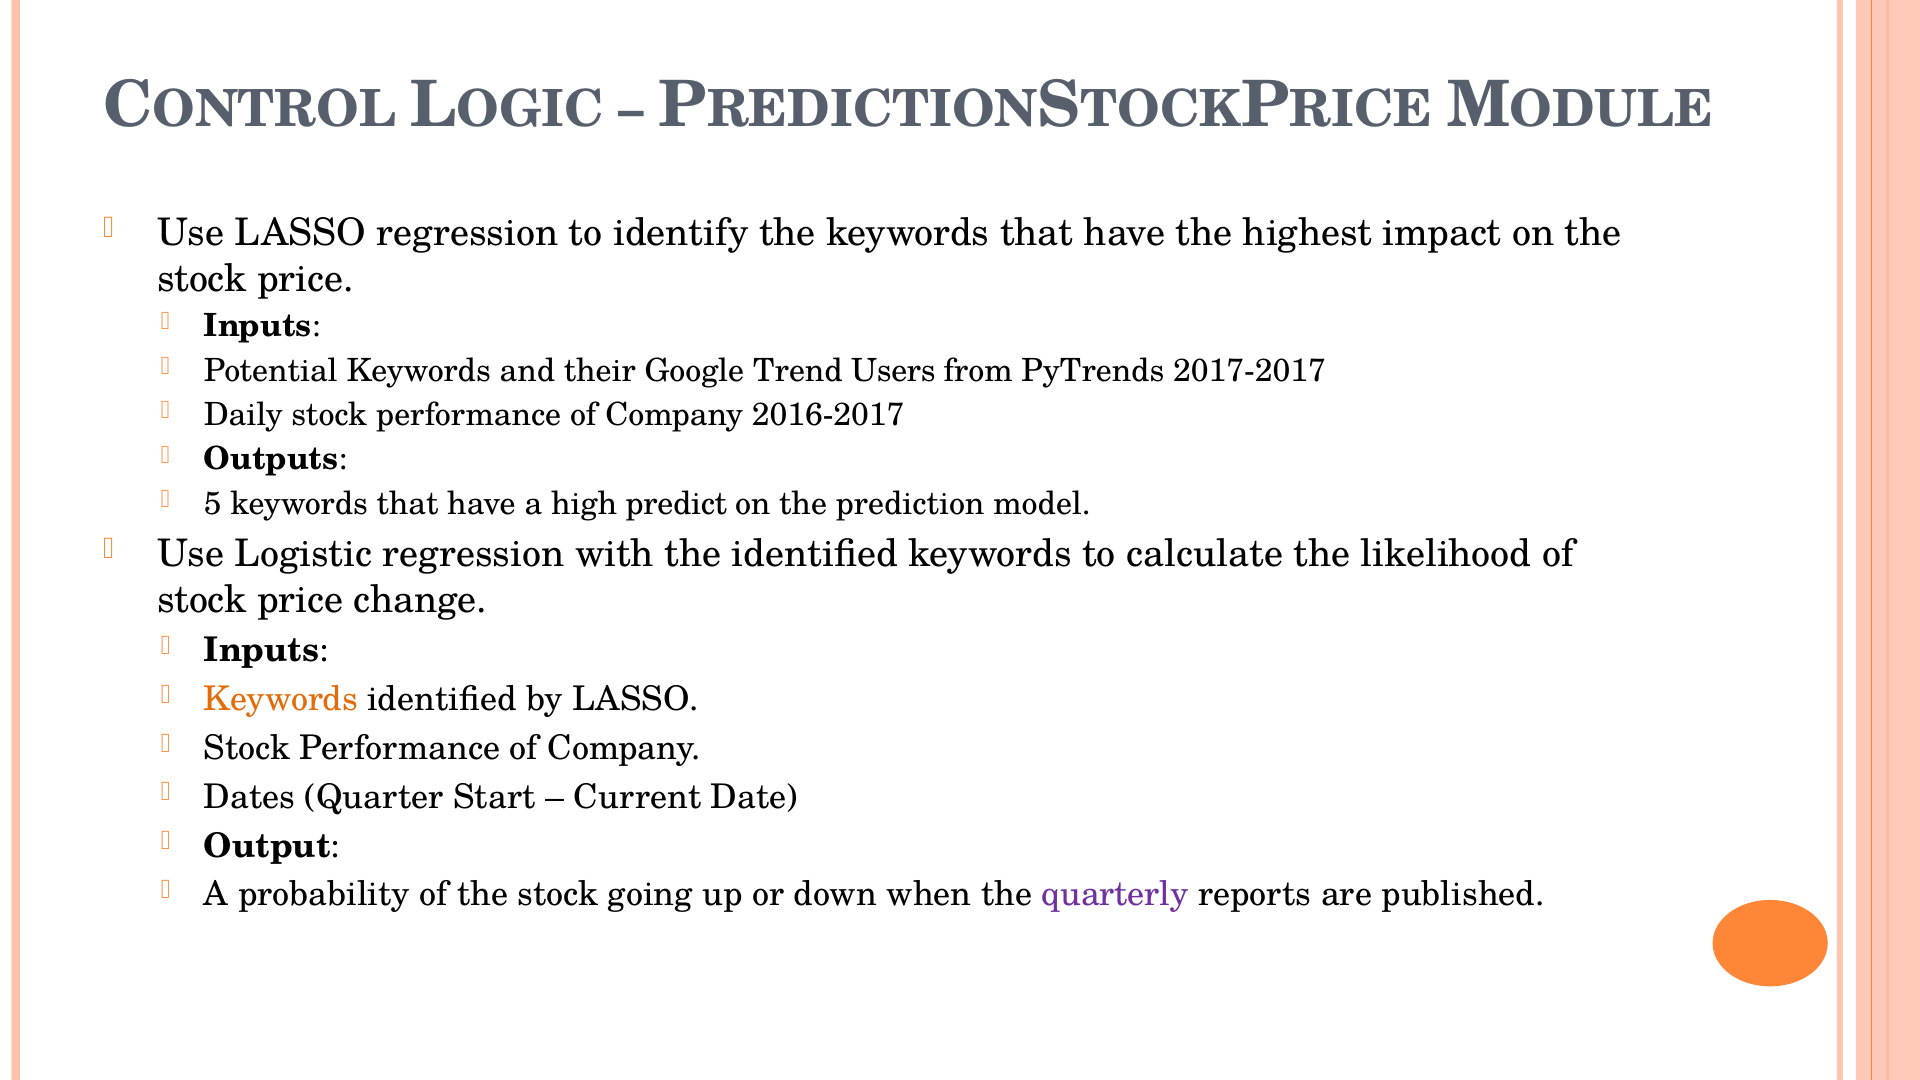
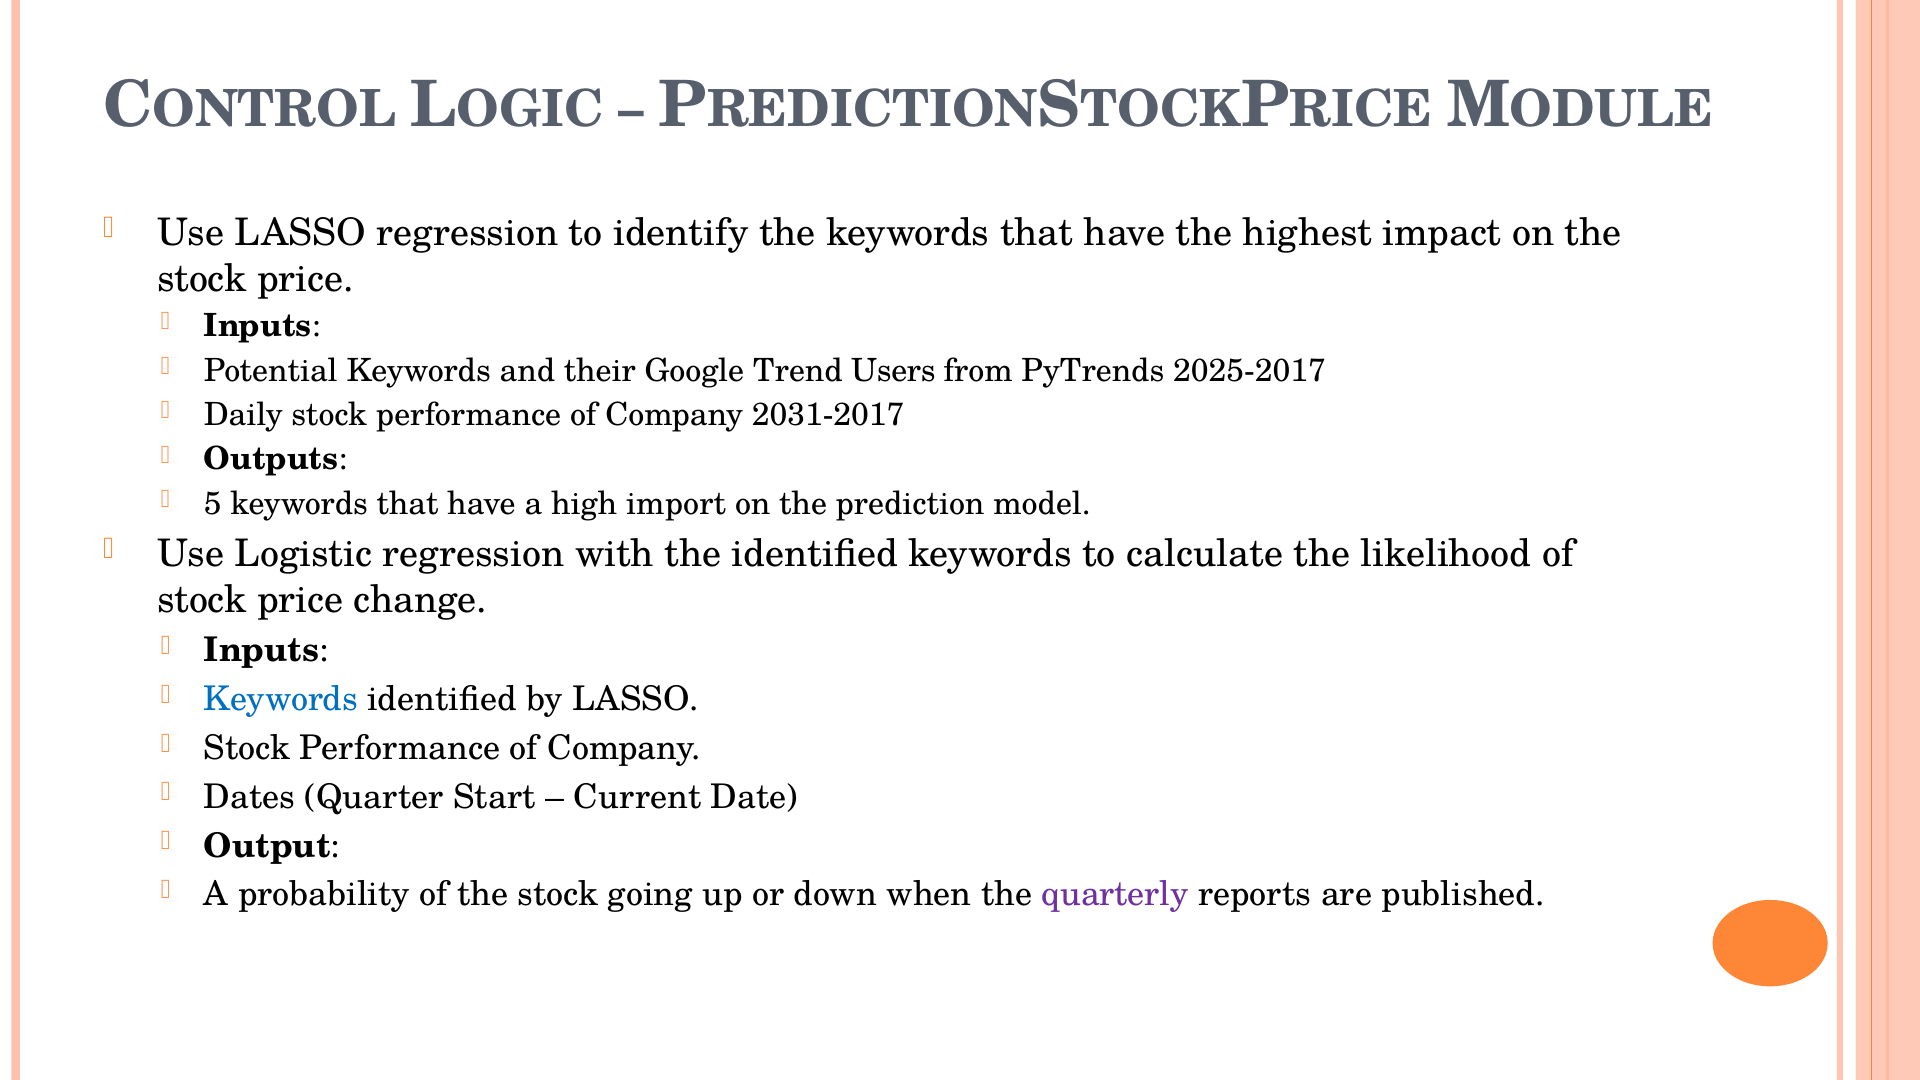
2017-2017: 2017-2017 -> 2025-2017
2016-2017: 2016-2017 -> 2031-2017
predict: predict -> import
Keywords at (281, 699) colour: orange -> blue
